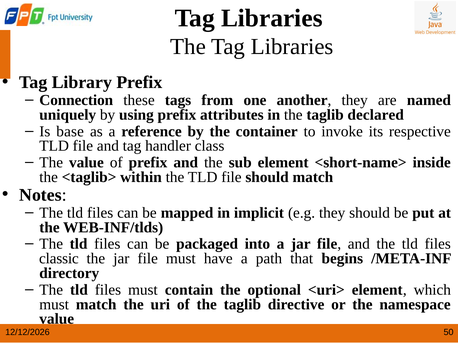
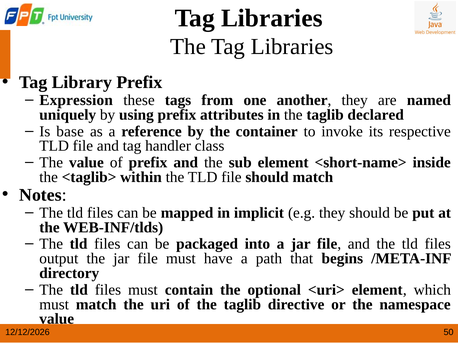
Connection: Connection -> Expression
classic: classic -> output
